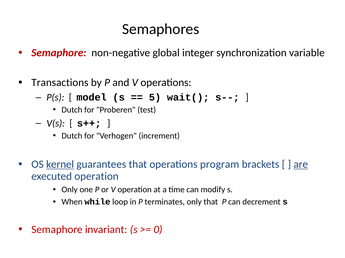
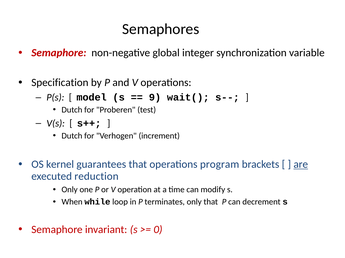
Transactions: Transactions -> Specification
5: 5 -> 9
kernel underline: present -> none
executed operation: operation -> reduction
